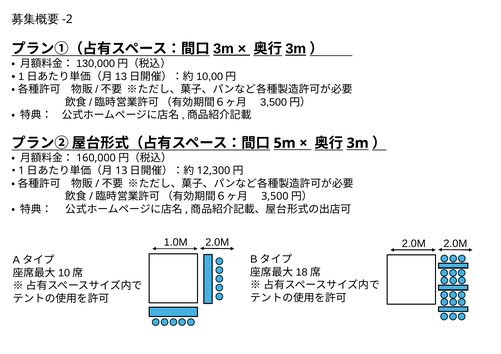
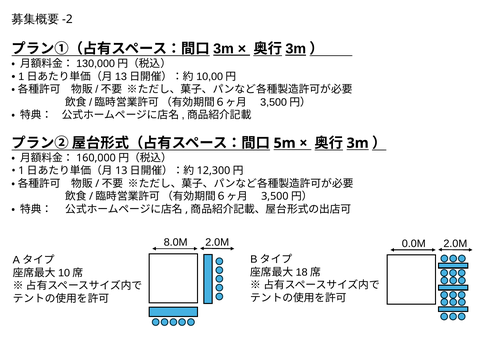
1.0M: 1.0M -> 8.0M
2.0M at (414, 244): 2.0M -> 0.0M
